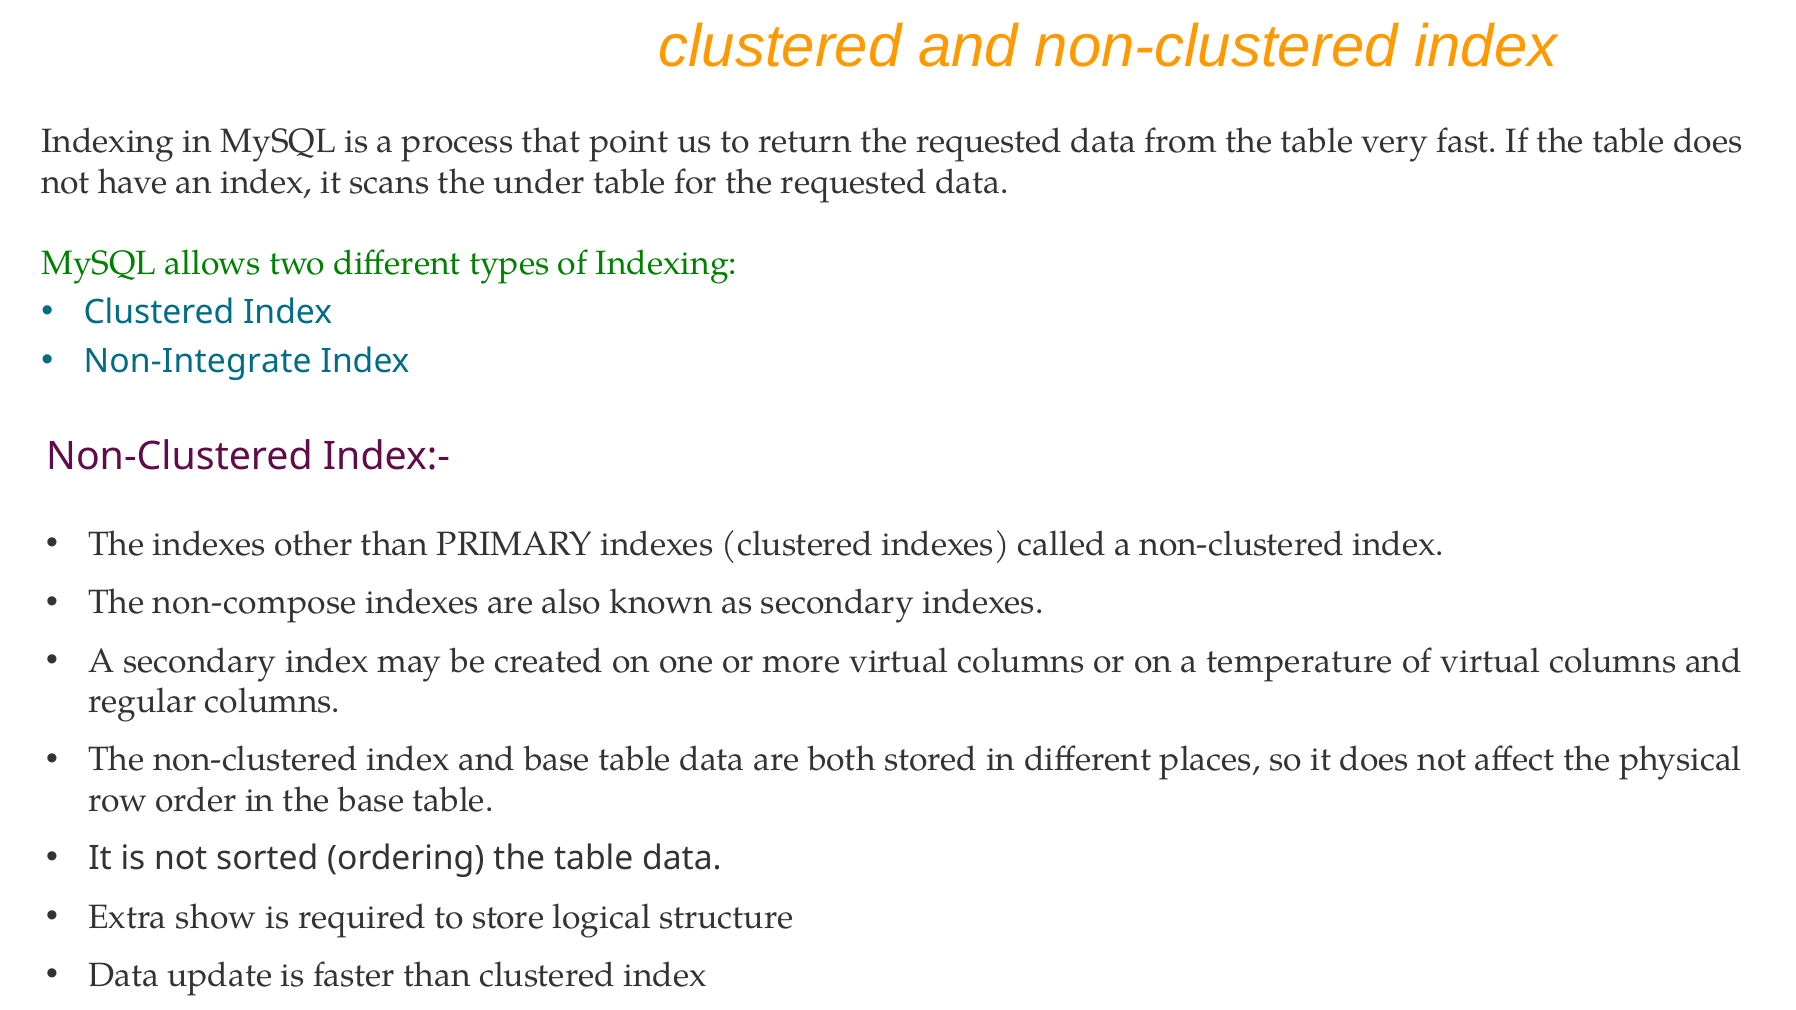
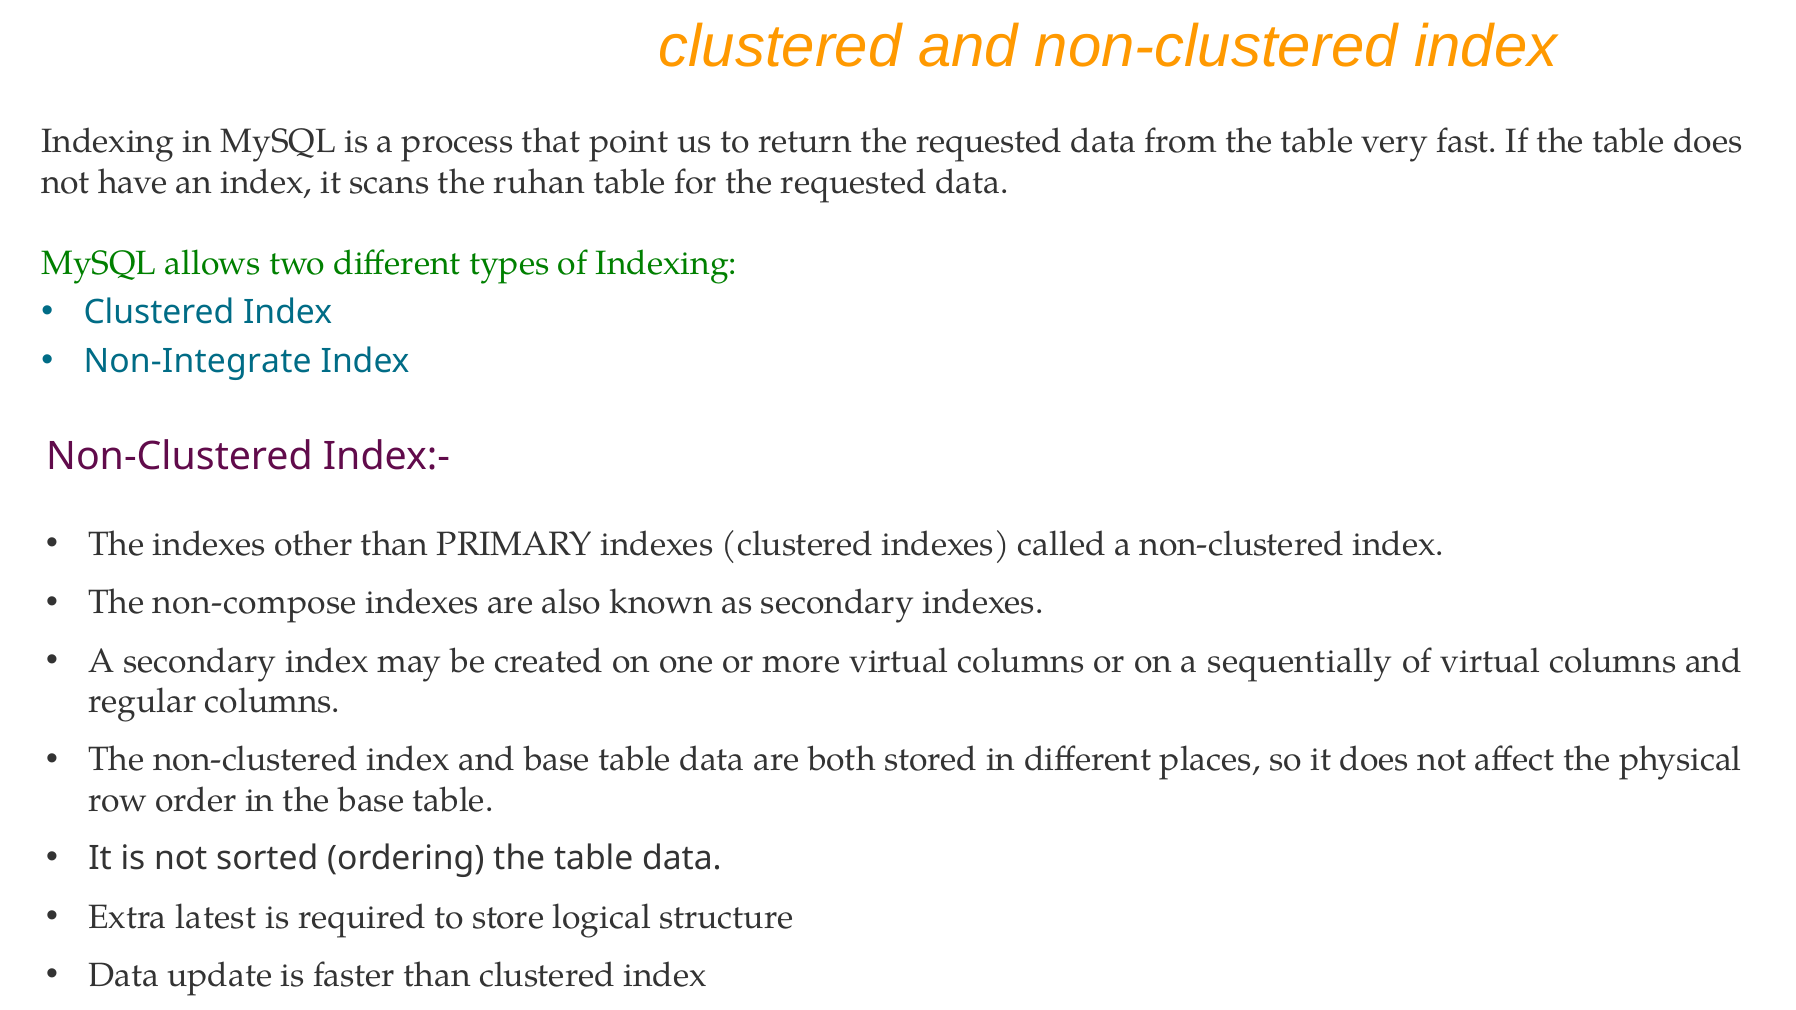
under: under -> ruhan
temperature: temperature -> sequentially
show: show -> latest
